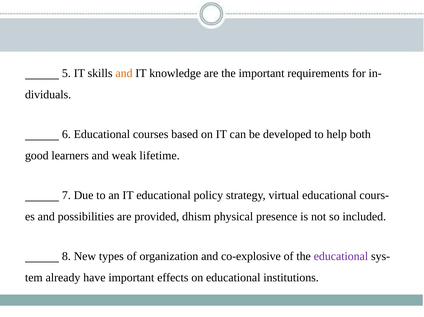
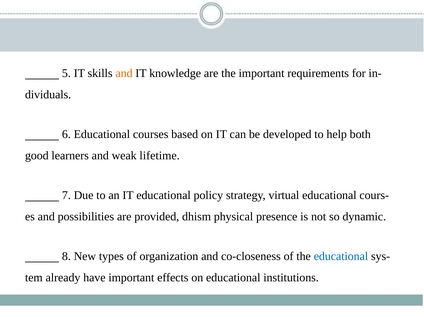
included: included -> dynamic
co-explosive: co-explosive -> co-closeness
educational at (341, 256) colour: purple -> blue
